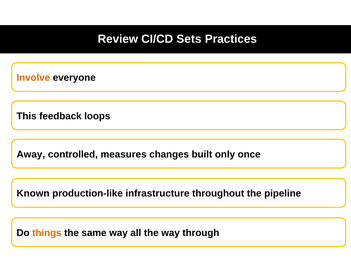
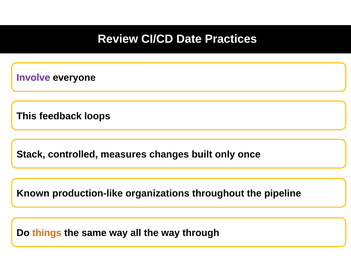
Sets: Sets -> Date
Involve colour: orange -> purple
Away: Away -> Stack
infrastructure: infrastructure -> organizations
